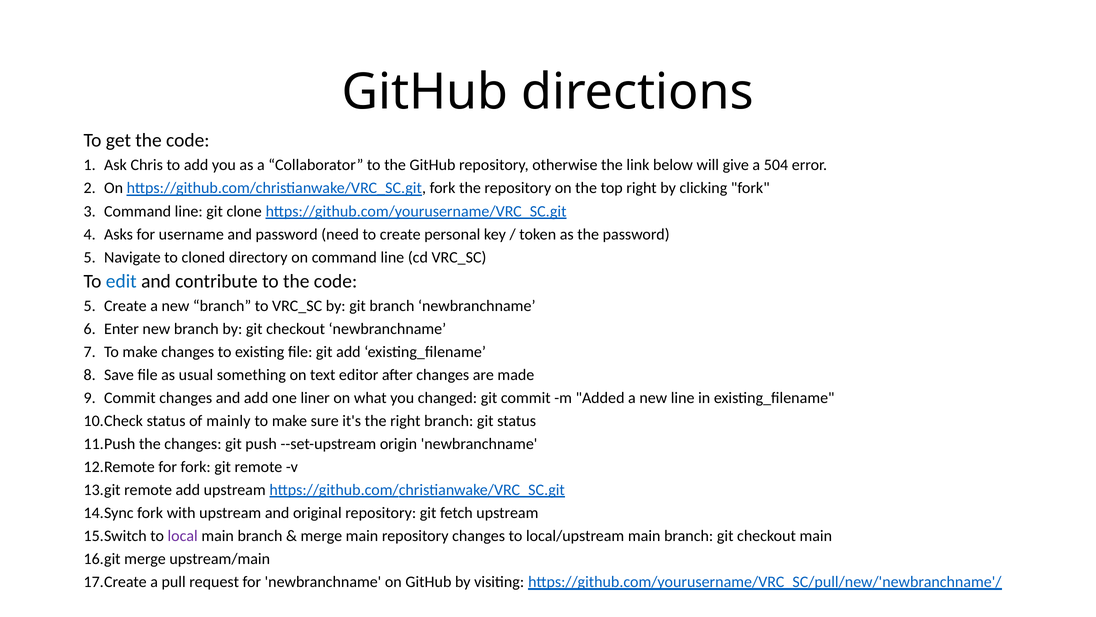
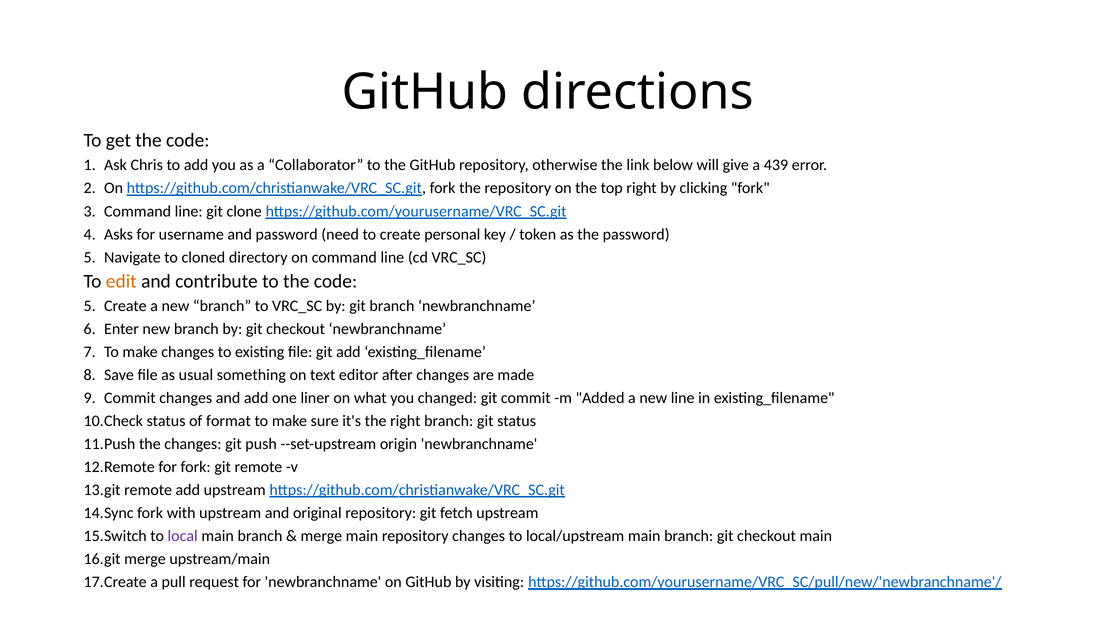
504: 504 -> 439
edit colour: blue -> orange
mainly: mainly -> format
